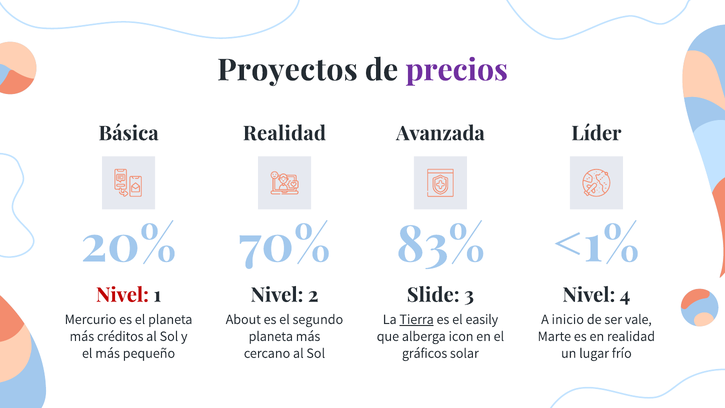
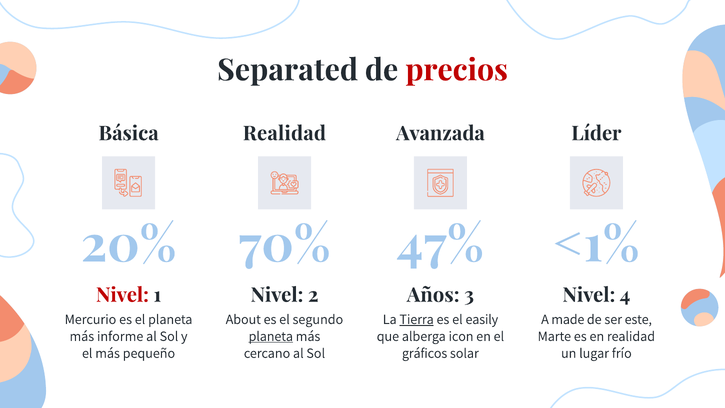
Proyectos: Proyectos -> Separated
precios colour: purple -> red
83%: 83% -> 47%
Slide: Slide -> Años
inicio: inicio -> made
vale: vale -> este
créditos: créditos -> informe
planeta at (271, 336) underline: none -> present
